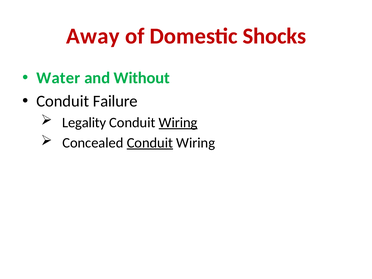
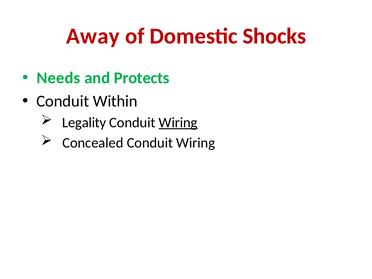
Water: Water -> Needs
Without: Without -> Protects
Failure: Failure -> Within
Conduit at (150, 143) underline: present -> none
